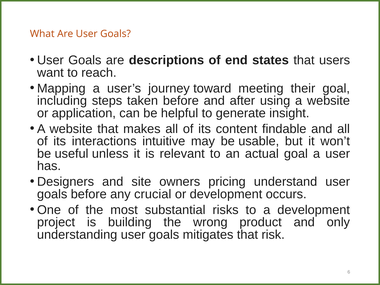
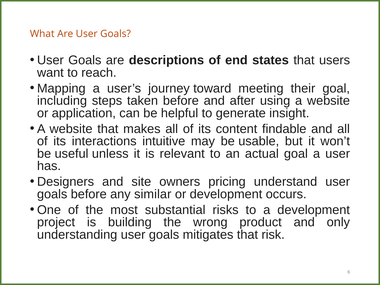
crucial: crucial -> similar
